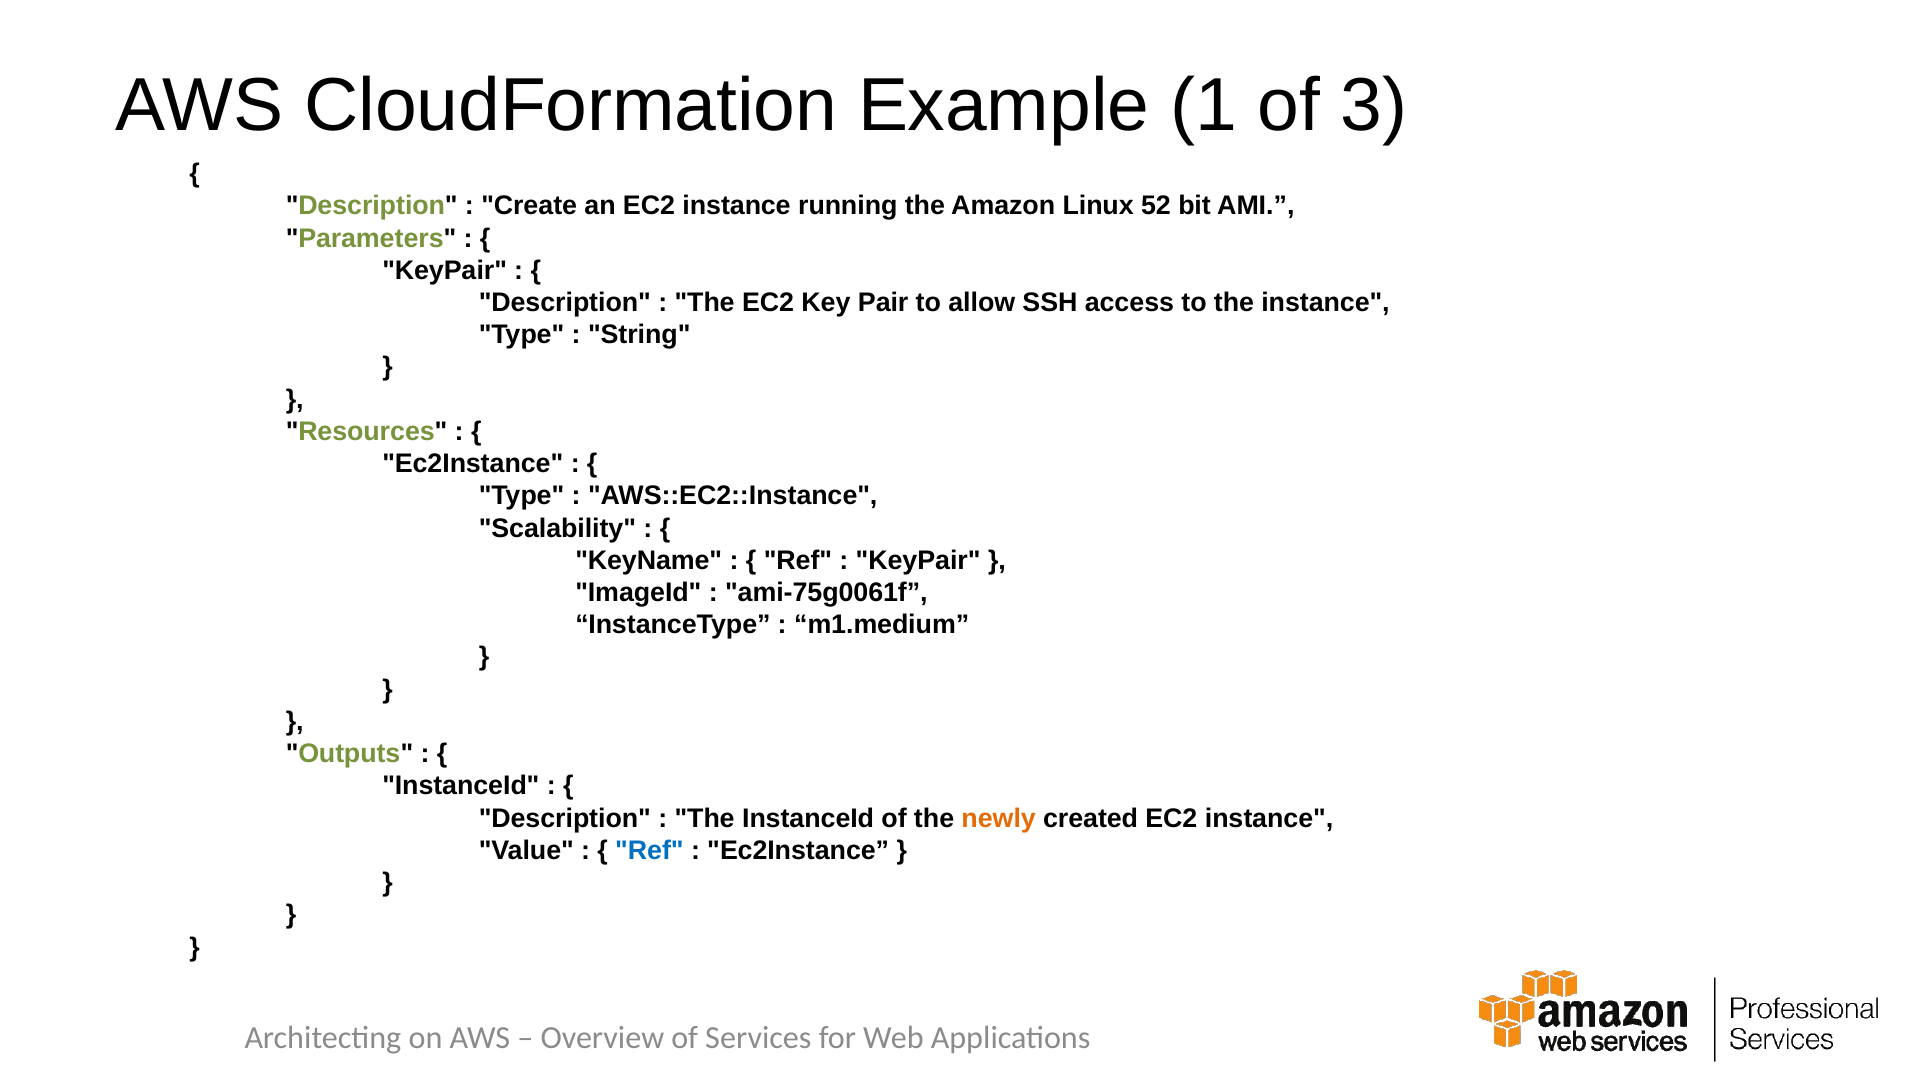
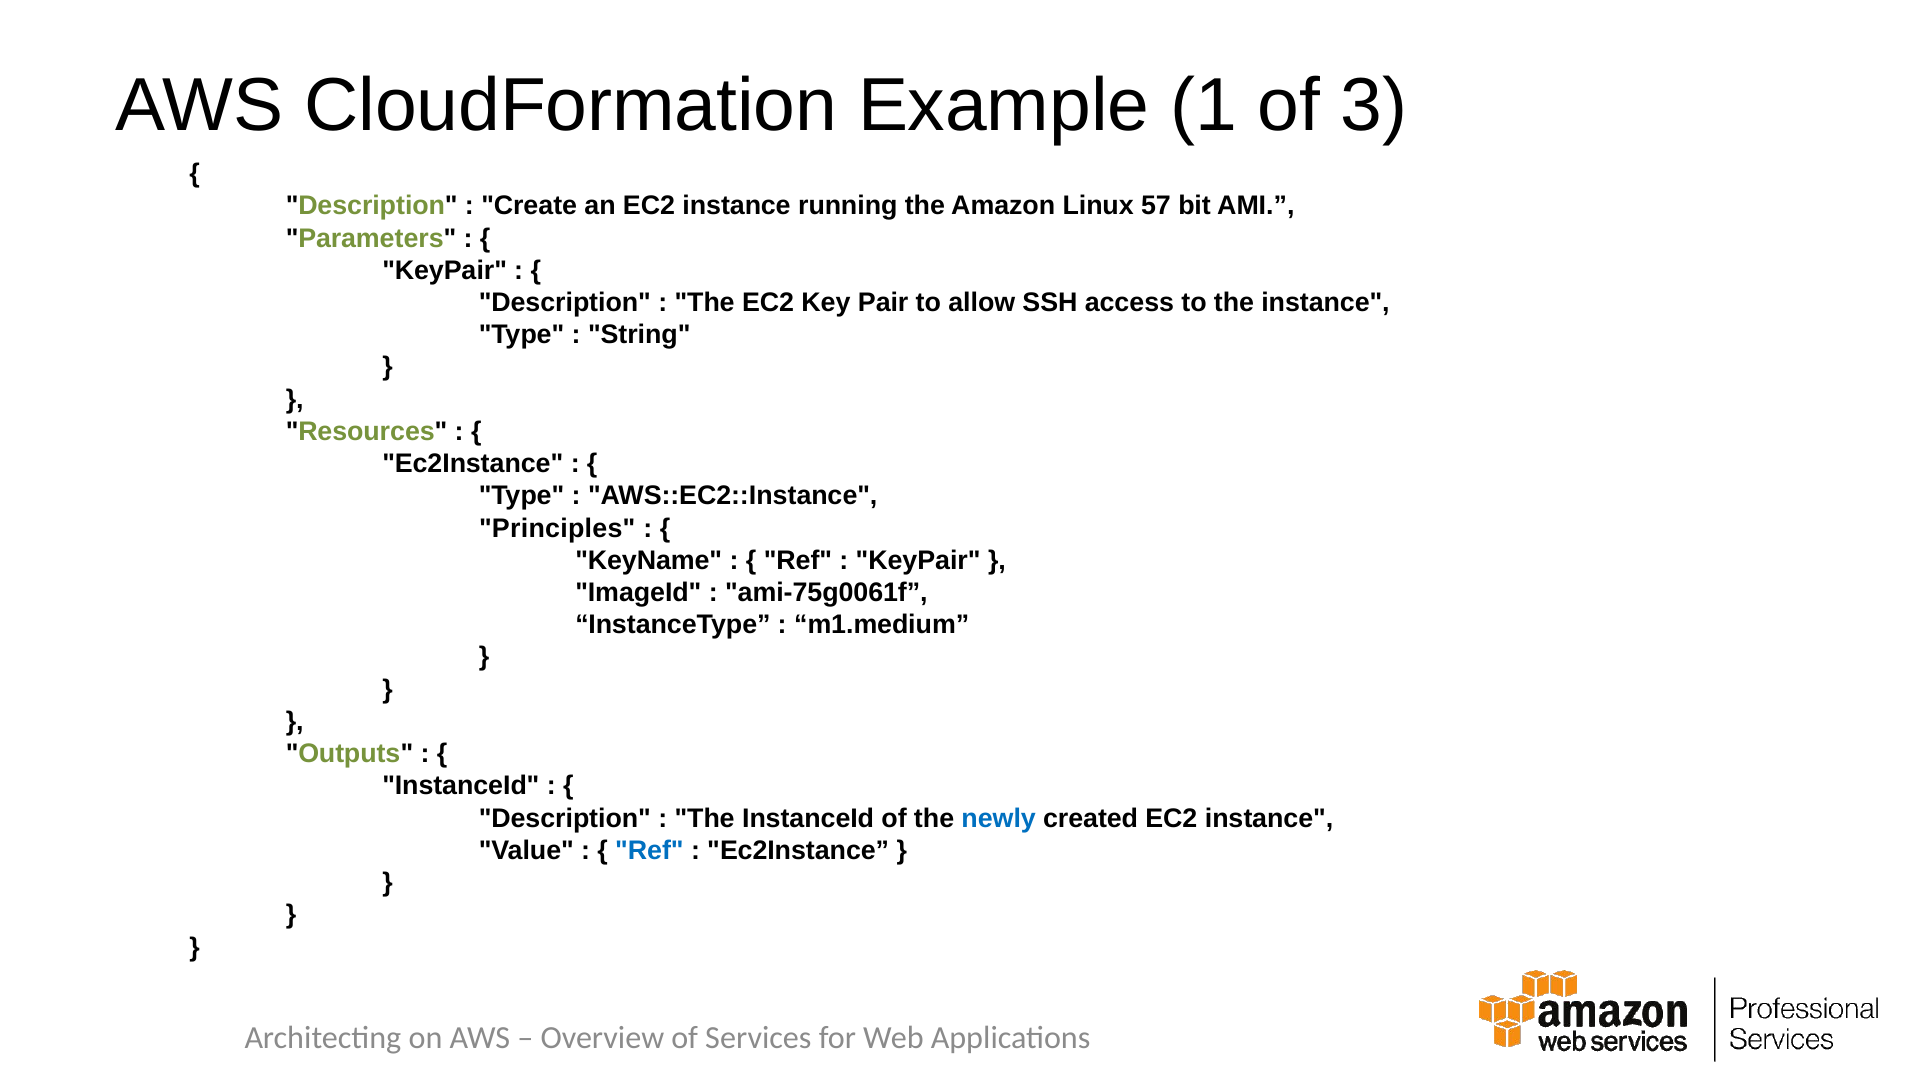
52: 52 -> 57
Scalability: Scalability -> Principles
newly colour: orange -> blue
